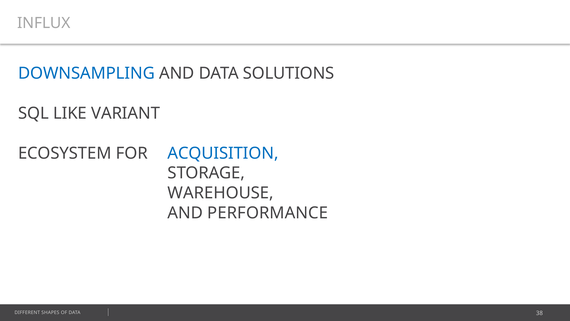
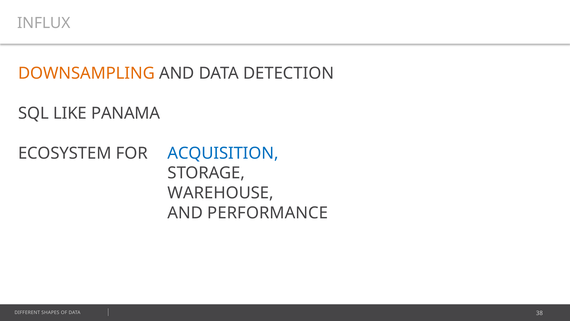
DOWNSAMPLING colour: blue -> orange
SOLUTIONS: SOLUTIONS -> DETECTION
VARIANT: VARIANT -> PANAMA
